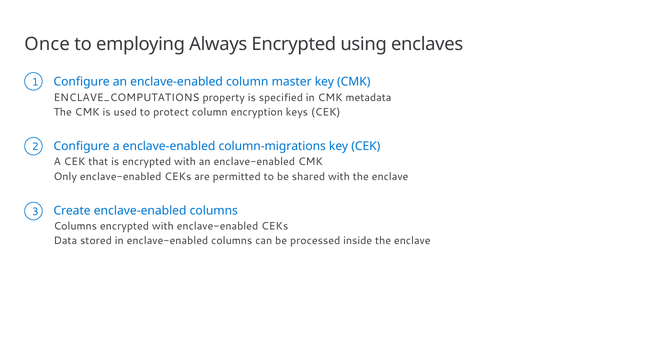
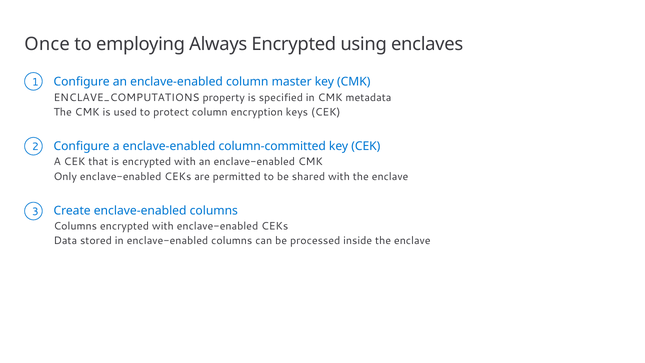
column-migrations: column-migrations -> column-committed
